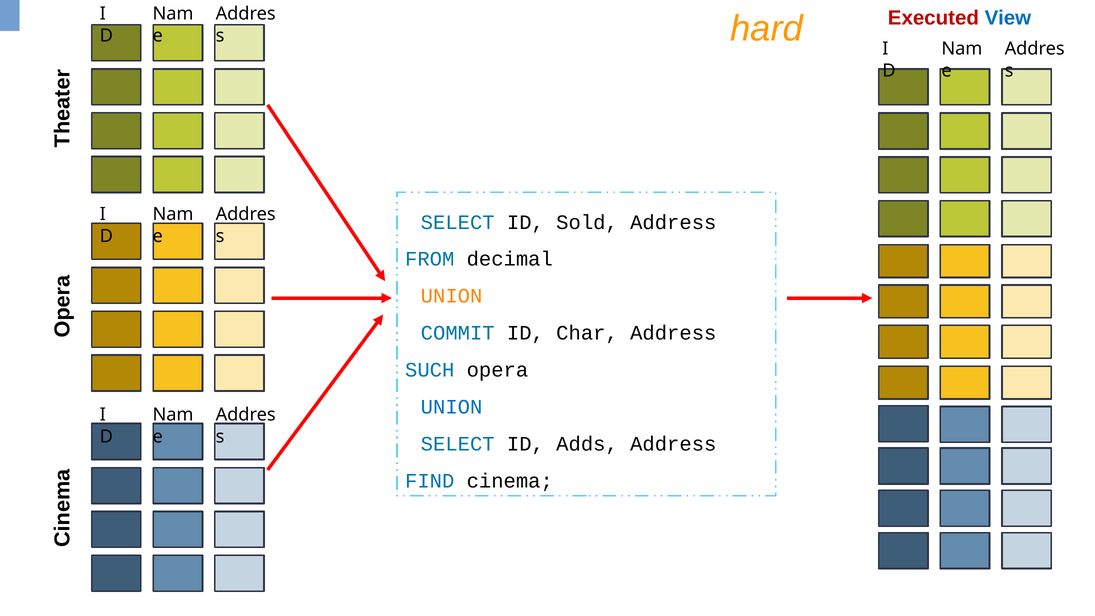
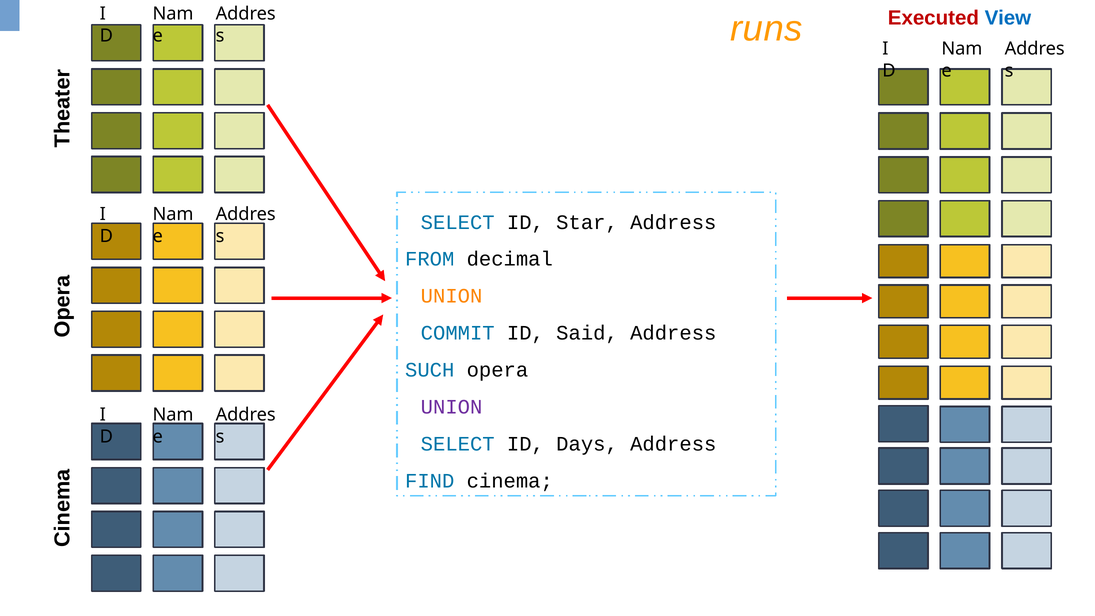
hard: hard -> runs
Sold: Sold -> Star
Char: Char -> Said
UNION at (452, 407) colour: blue -> purple
Adds: Adds -> Days
